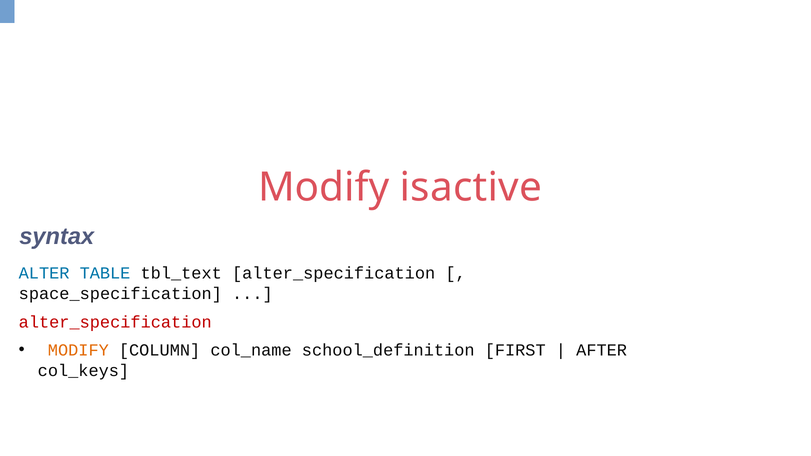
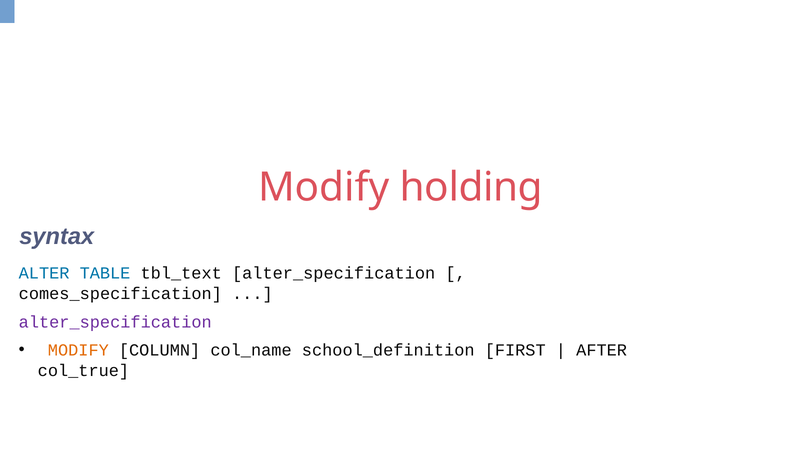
isactive: isactive -> holding
space_specification: space_specification -> comes_specification
alter_specification at (115, 322) colour: red -> purple
col_keys: col_keys -> col_true
